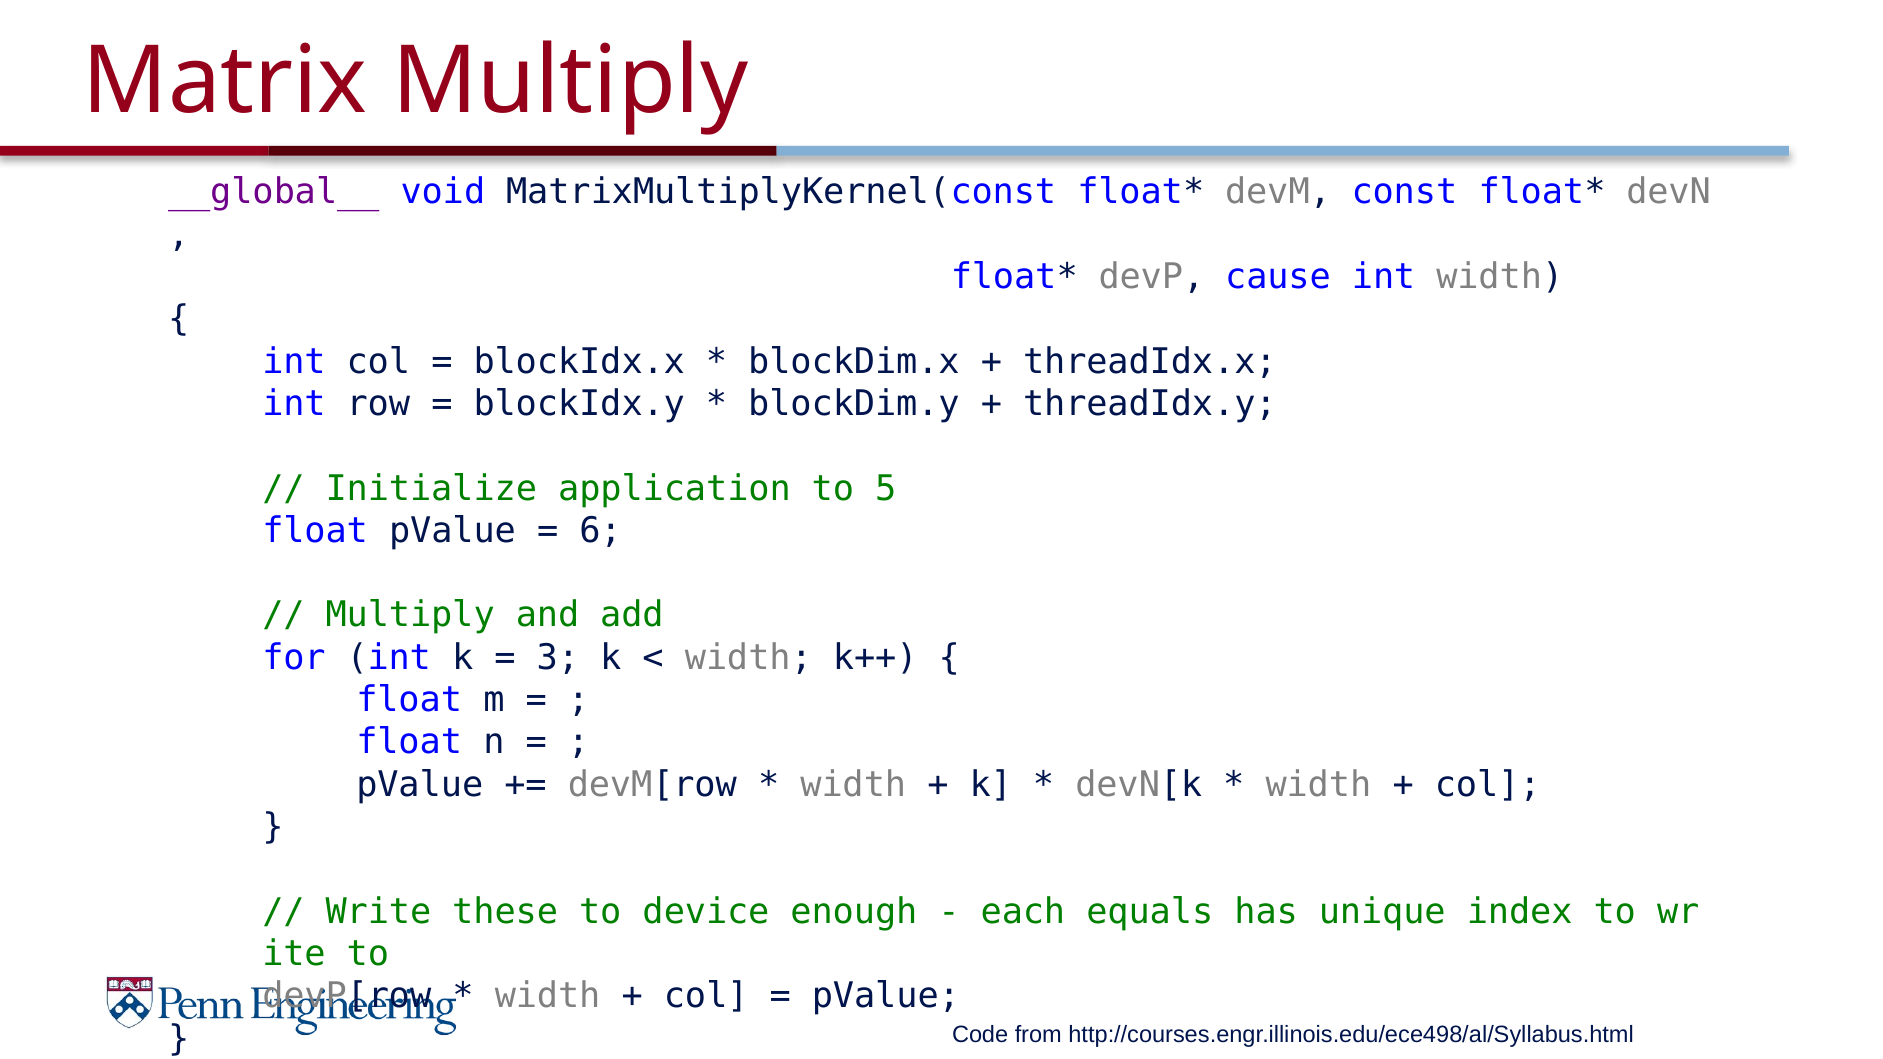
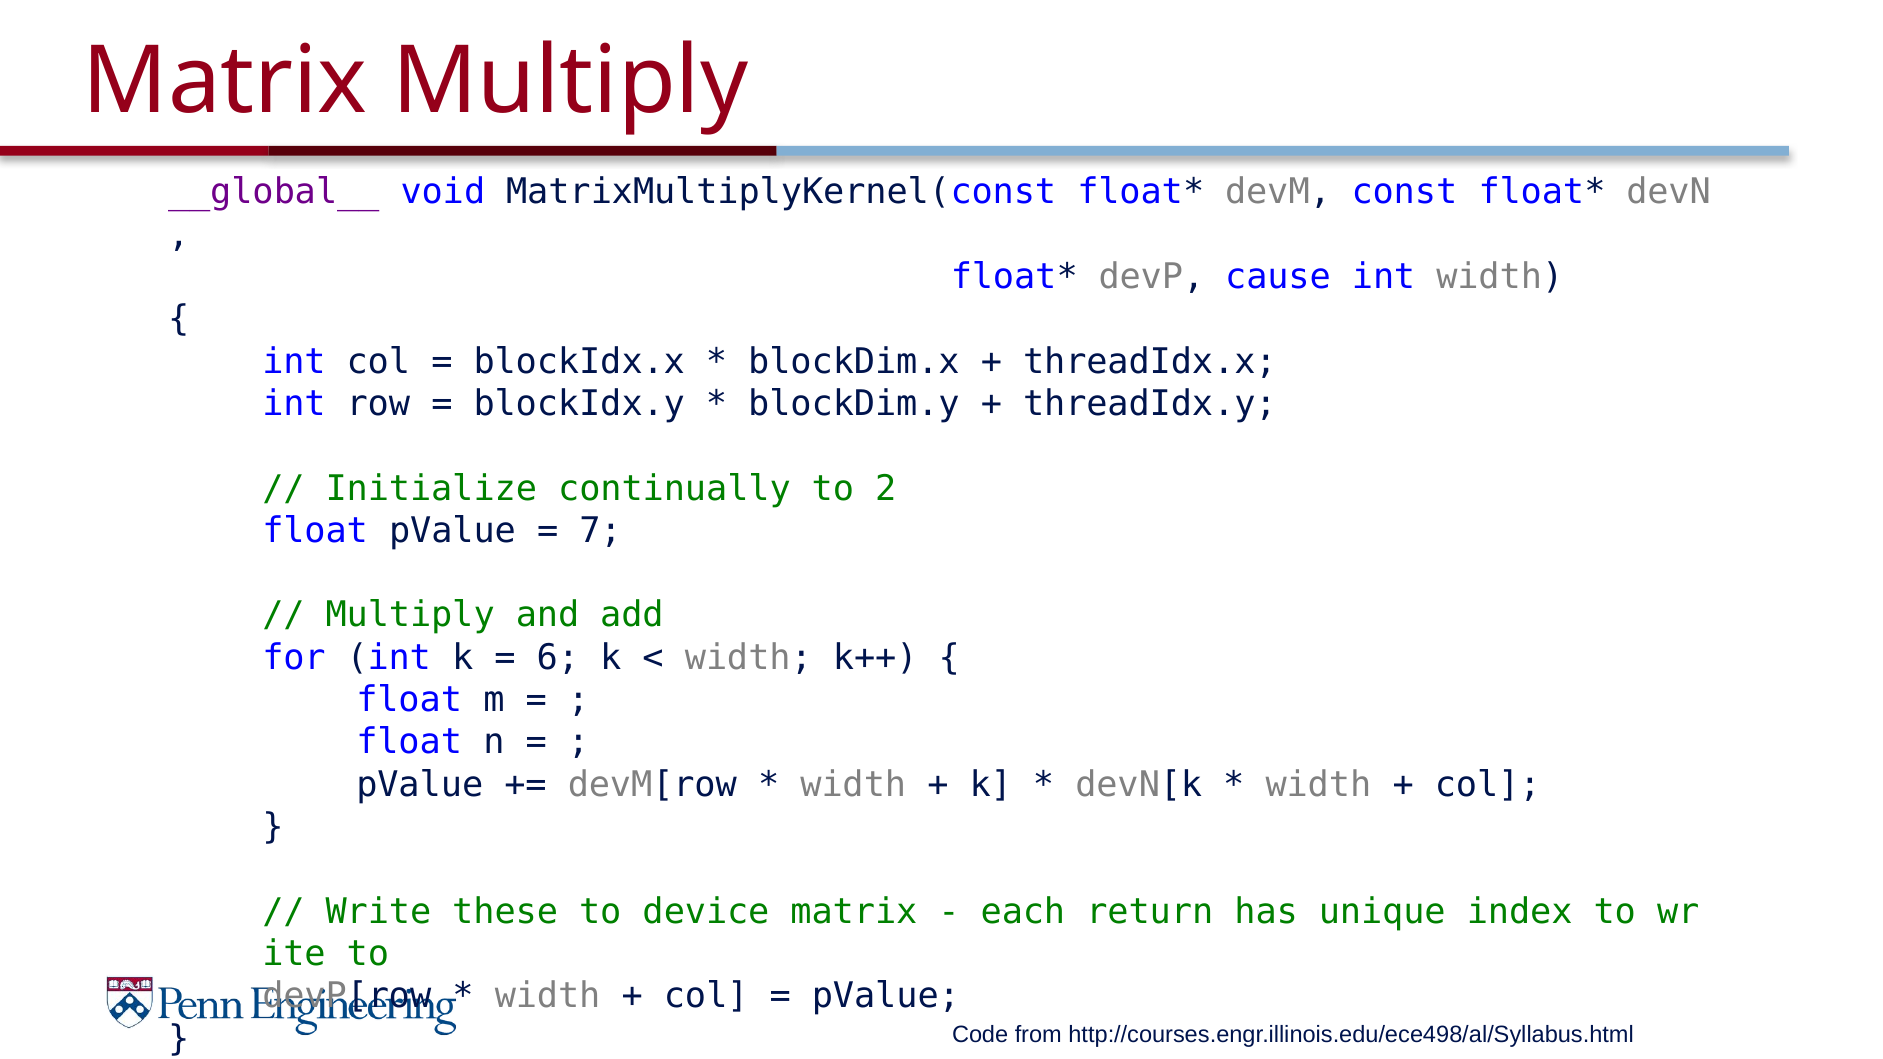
application: application -> continually
5: 5 -> 2
6: 6 -> 7
3: 3 -> 6
device enough: enough -> matrix
equals: equals -> return
